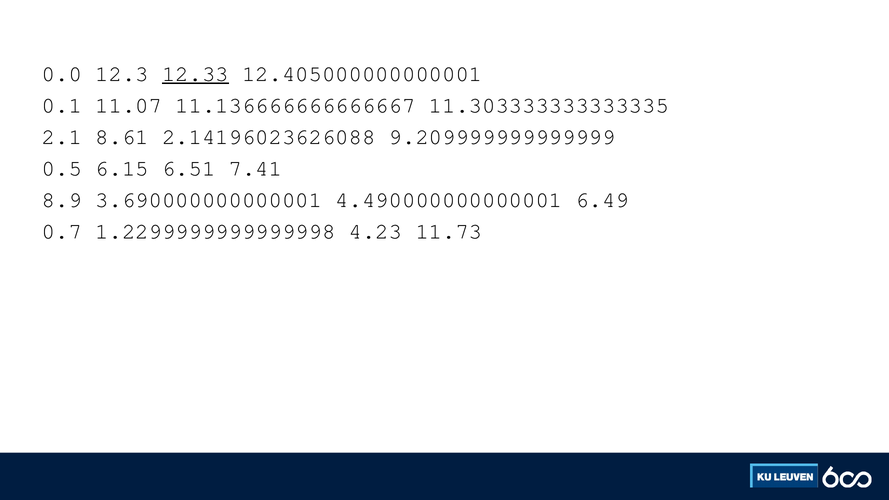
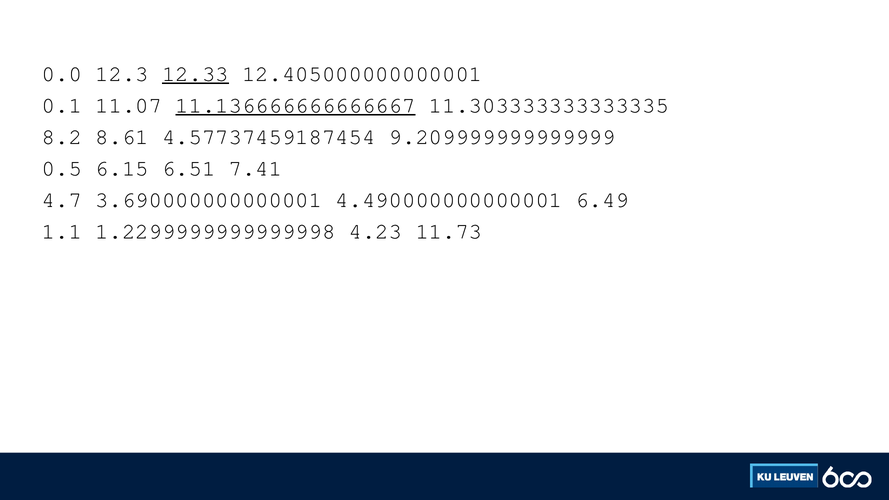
11.136666666666667 underline: none -> present
2.1: 2.1 -> 8.2
2.14196023626088: 2.14196023626088 -> 4.57737459187454
8.9: 8.9 -> 4.7
0.7: 0.7 -> 1.1
